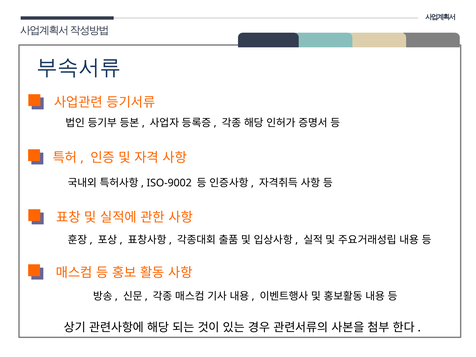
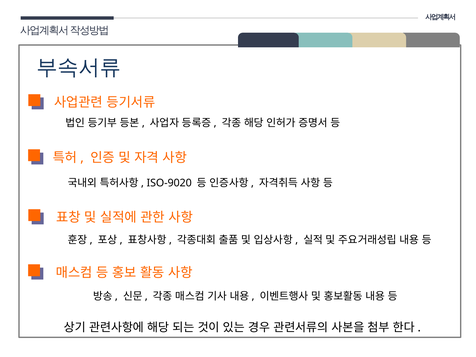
ISO-9002: ISO-9002 -> ISO-9020
